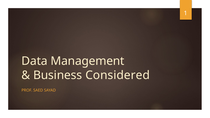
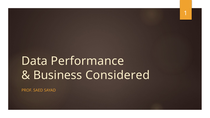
Management: Management -> Performance
